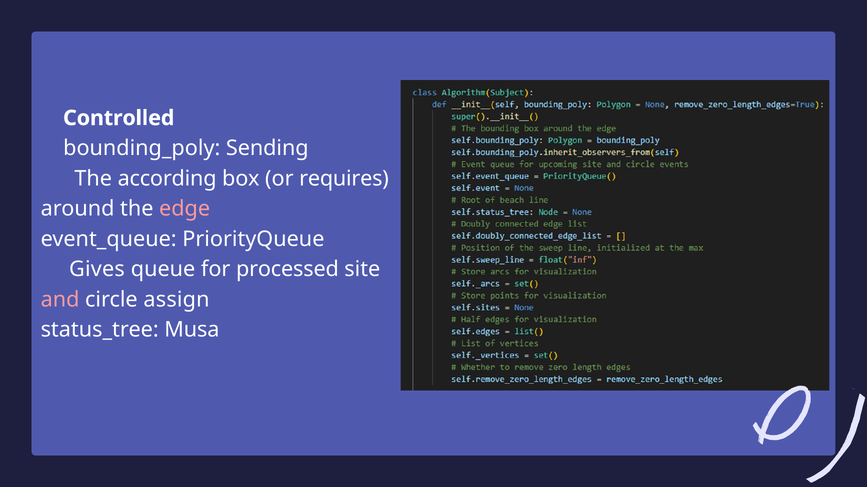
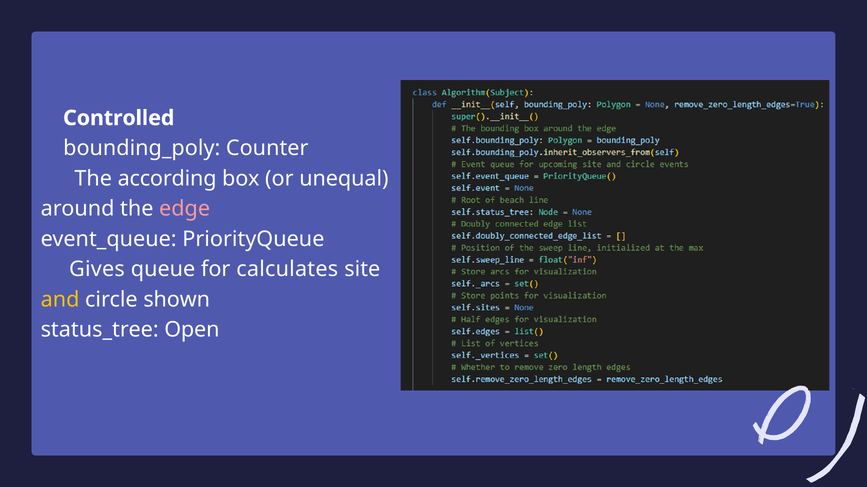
Sending: Sending -> Counter
requires: requires -> unequal
processed: processed -> calculates
and colour: pink -> yellow
assign: assign -> shown
Musa: Musa -> Open
